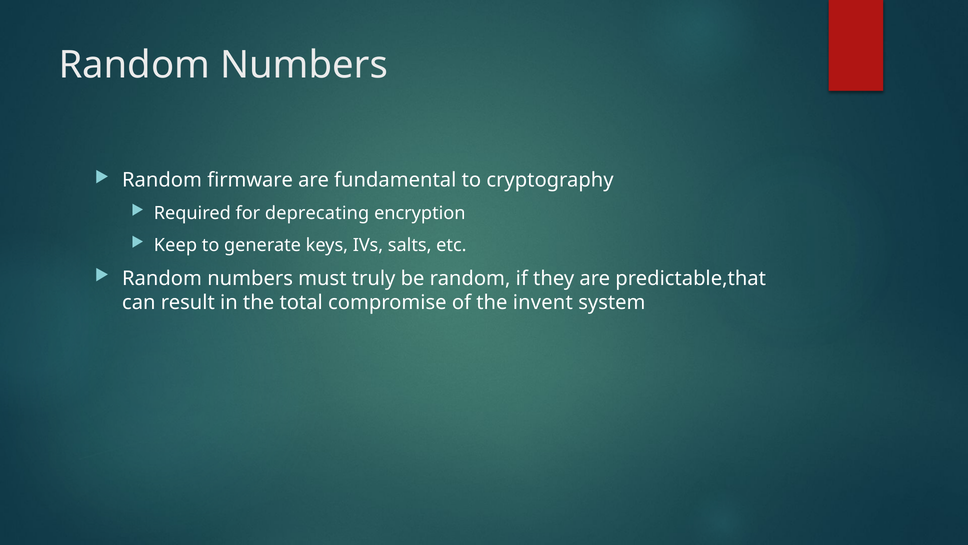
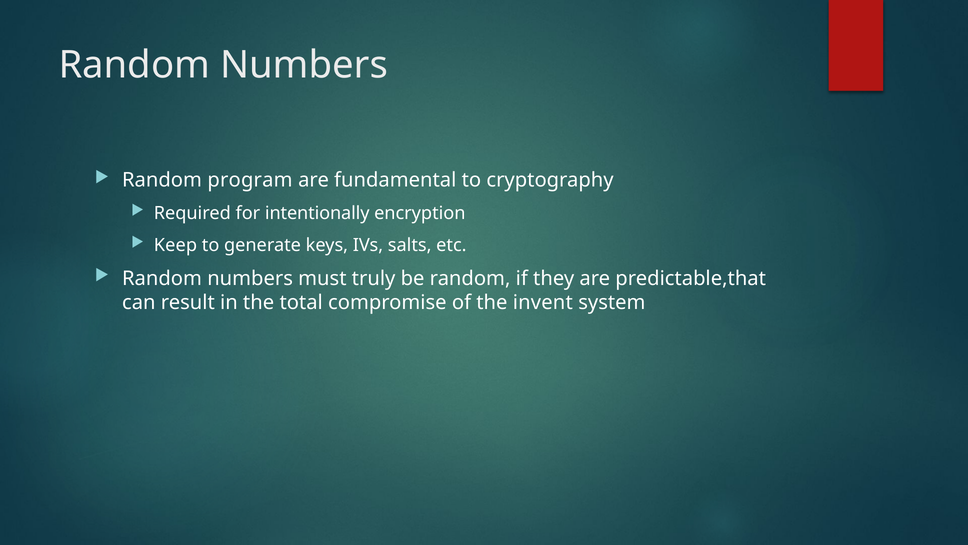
firmware: firmware -> program
deprecating: deprecating -> intentionally
